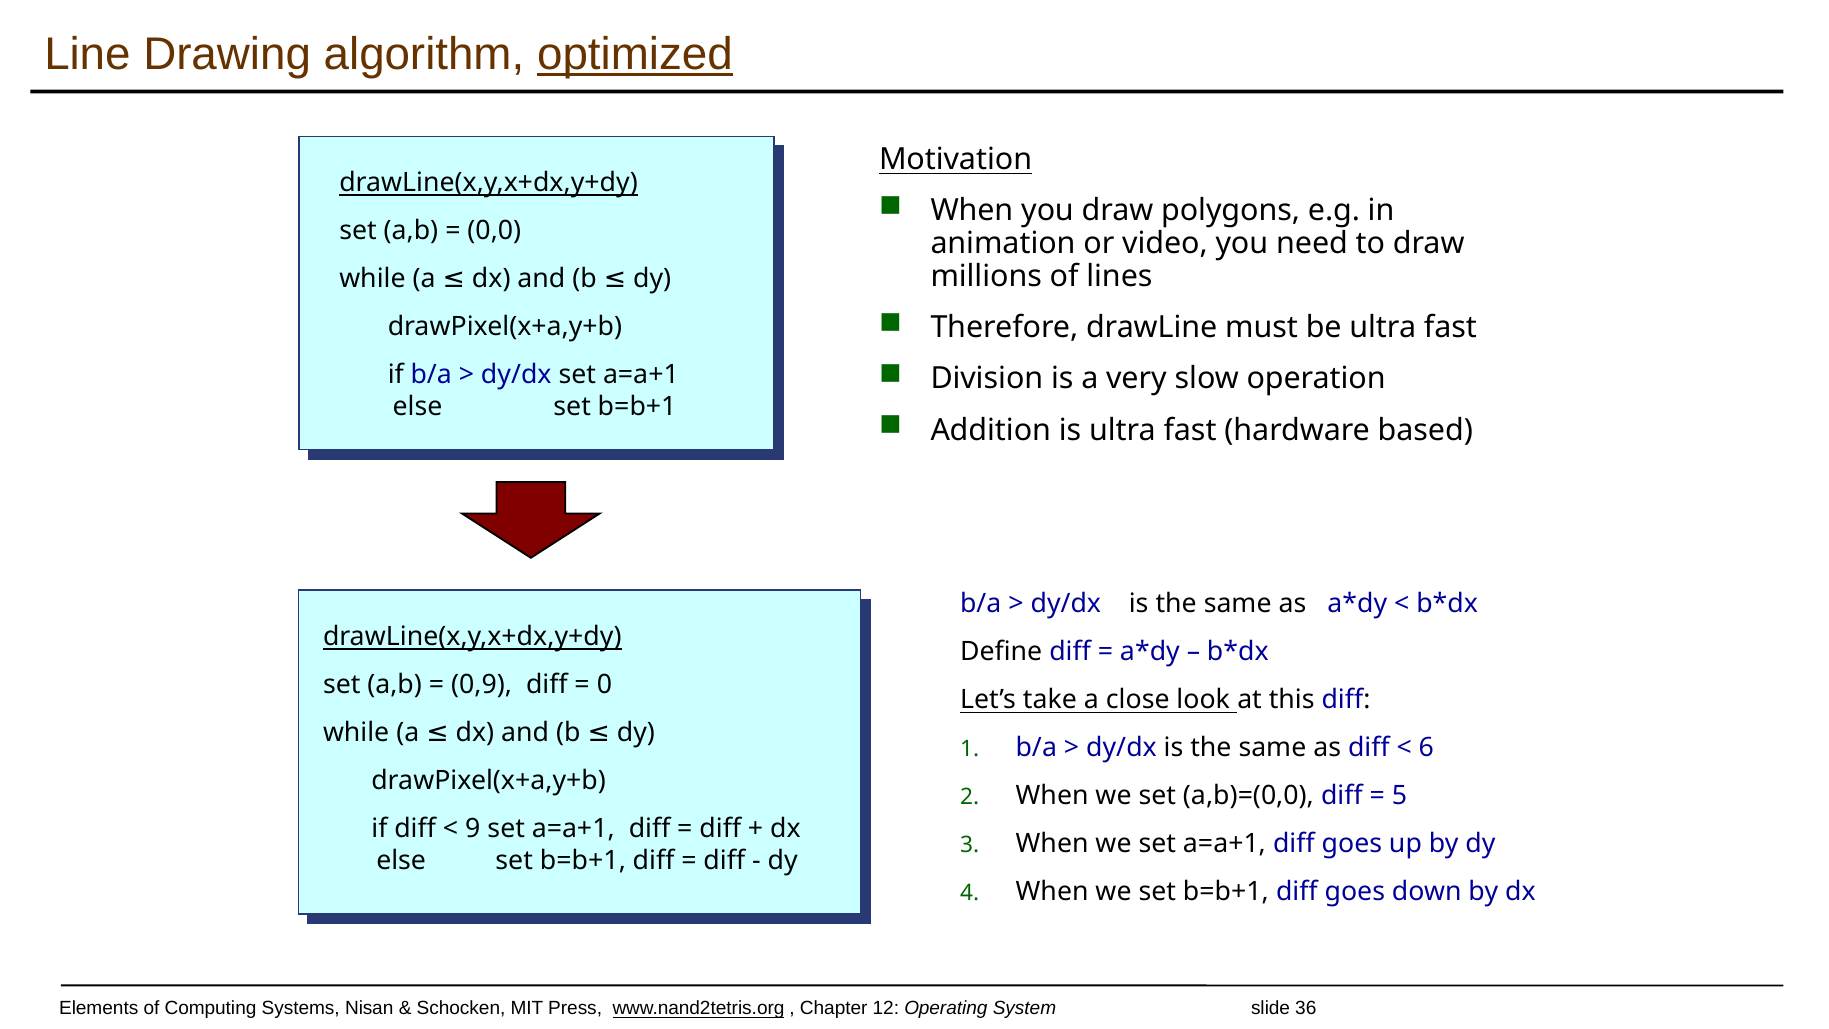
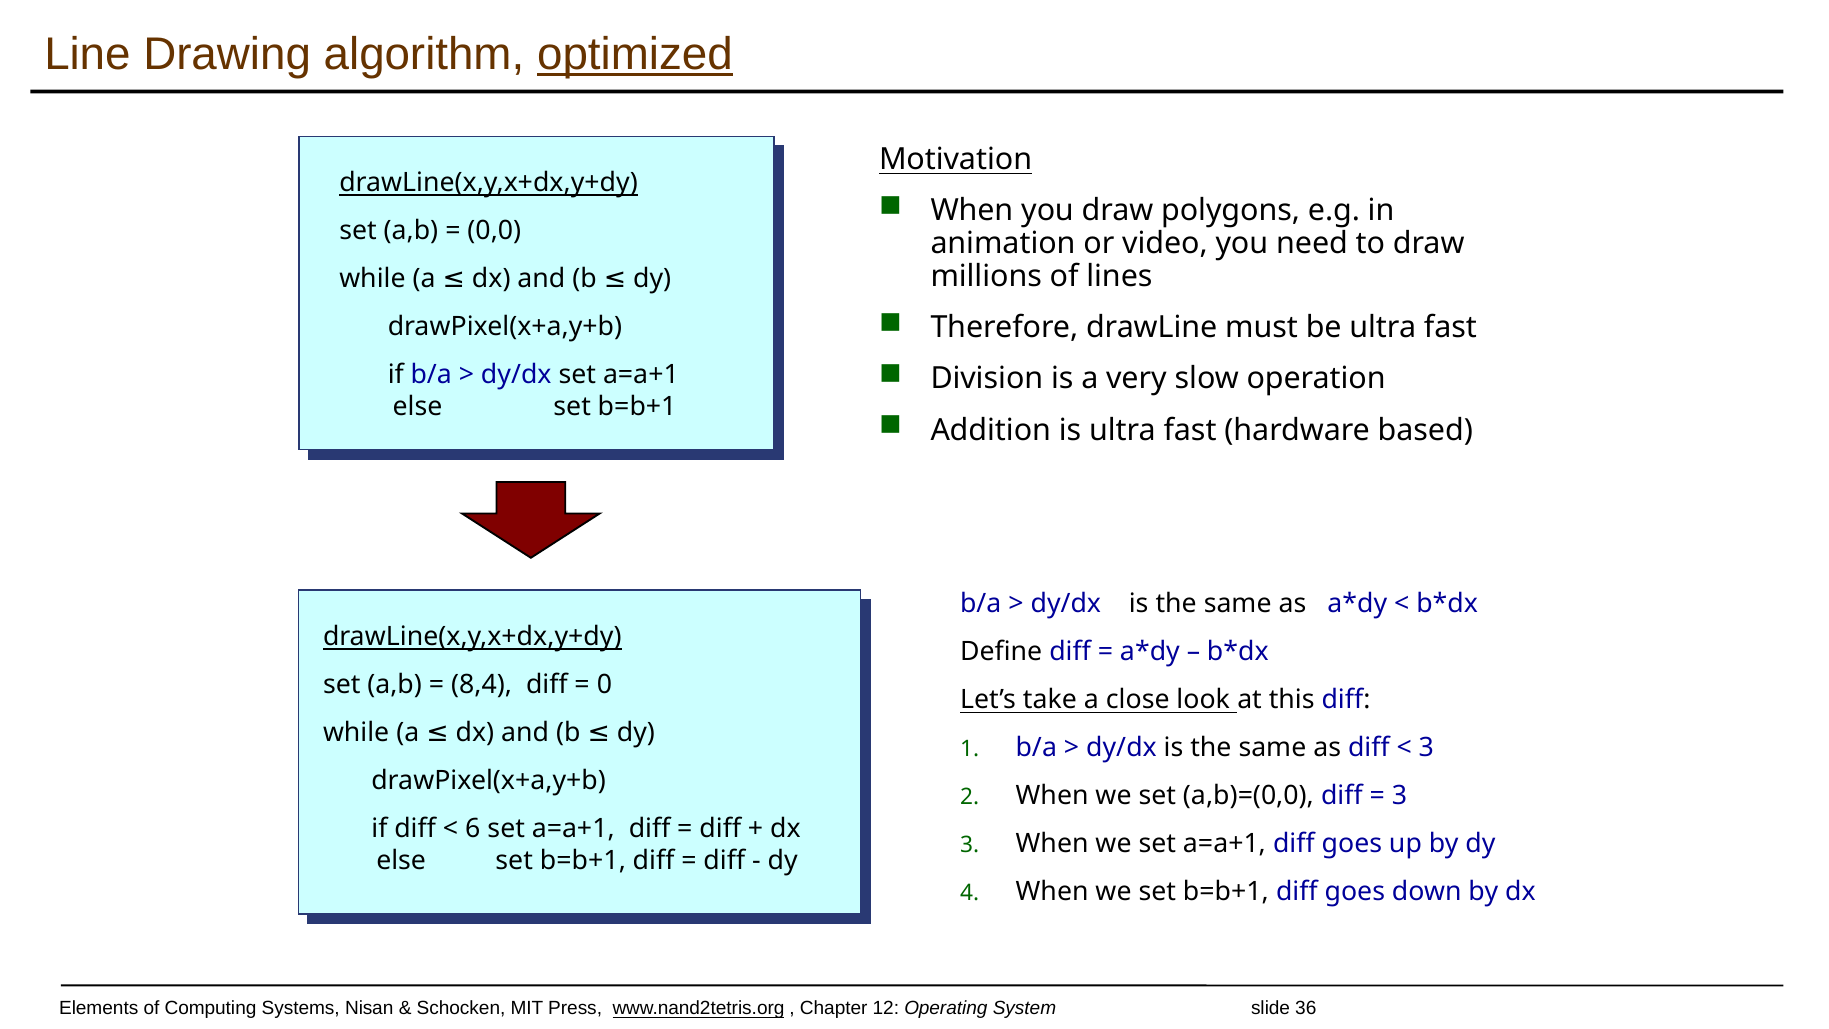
0,9: 0,9 -> 8,4
6 at (1426, 748): 6 -> 3
5 at (1399, 796): 5 -> 3
9: 9 -> 6
